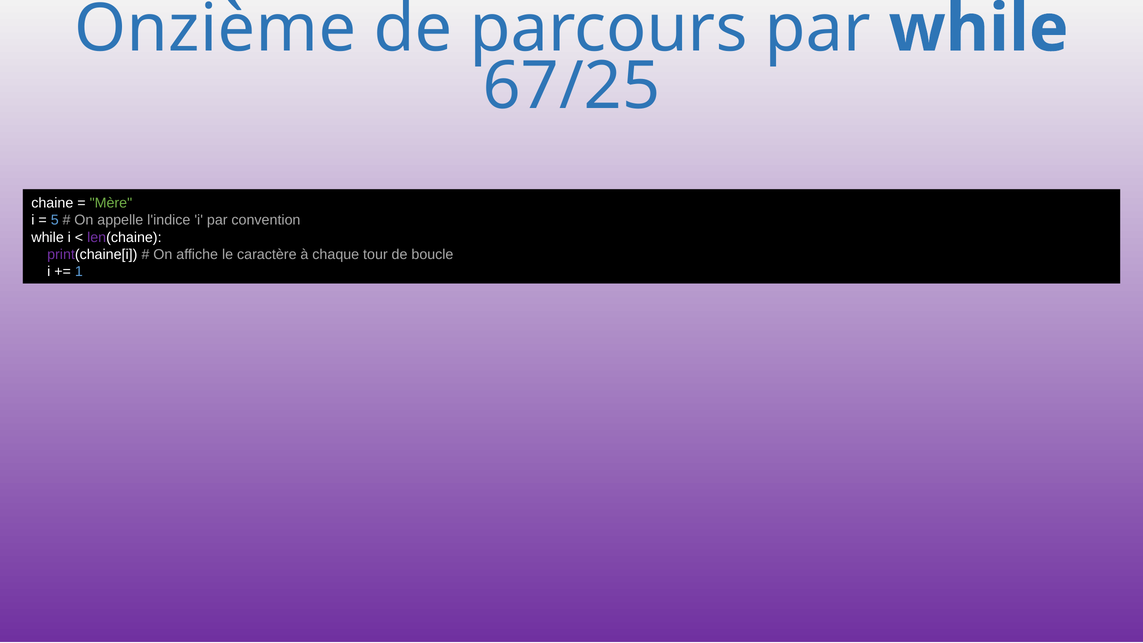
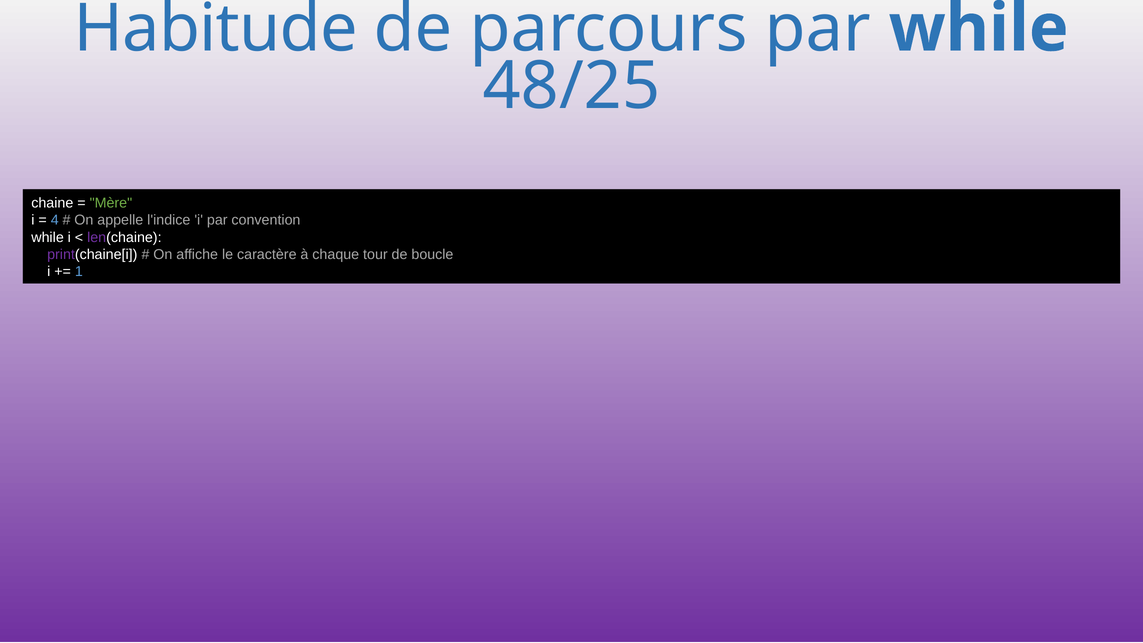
Onzième: Onzième -> Habitude
67/25: 67/25 -> 48/25
5: 5 -> 4
